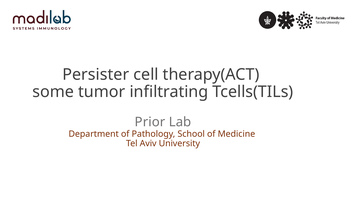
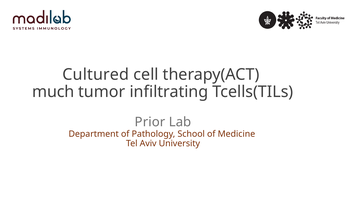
Persister: Persister -> Cultured
some: some -> much
